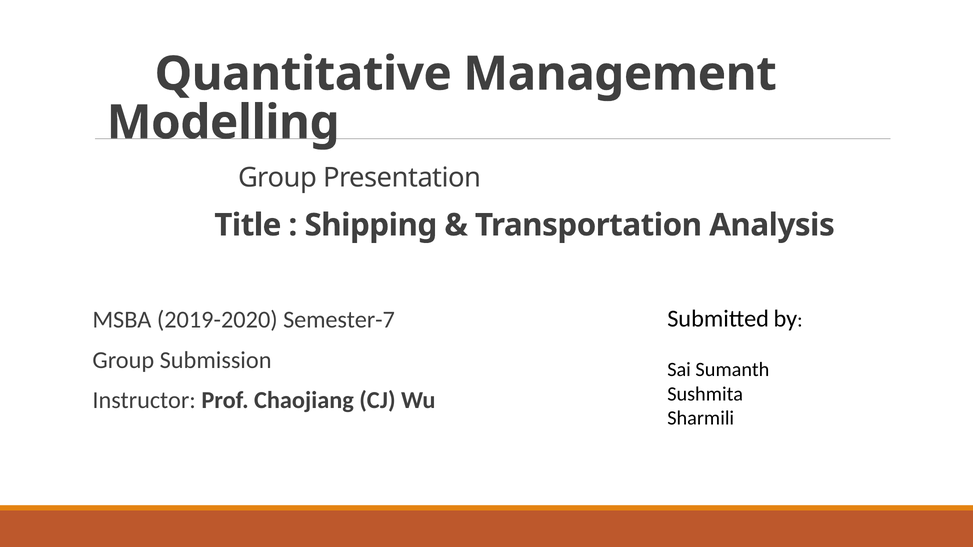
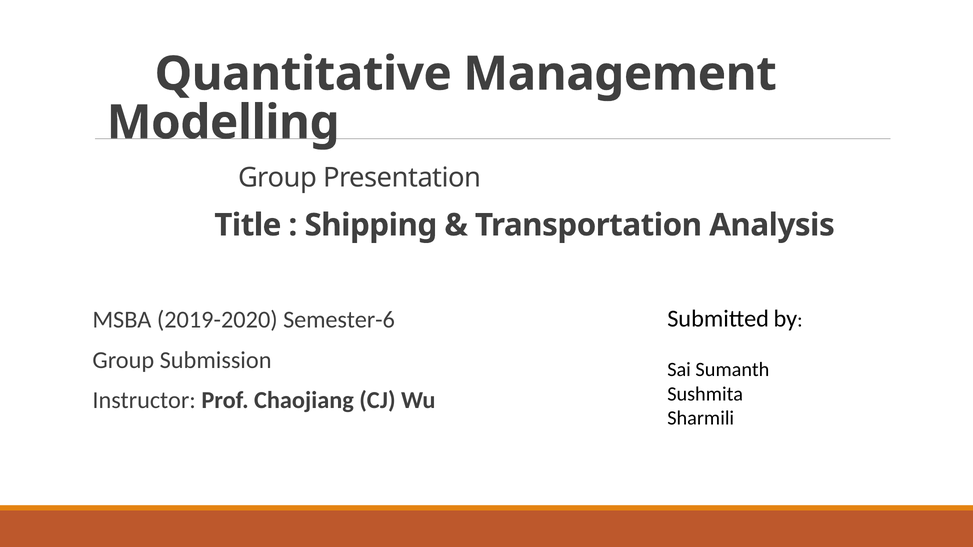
Semester-7: Semester-7 -> Semester-6
